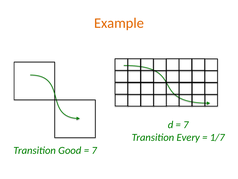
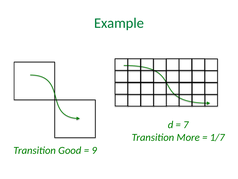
Example colour: orange -> green
Every: Every -> More
7 at (94, 150): 7 -> 9
